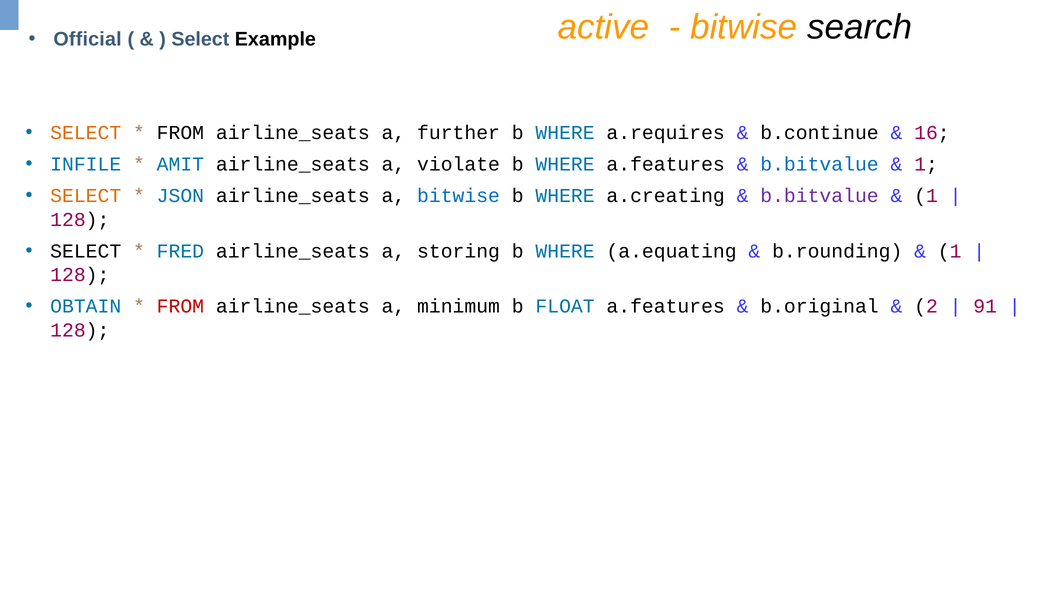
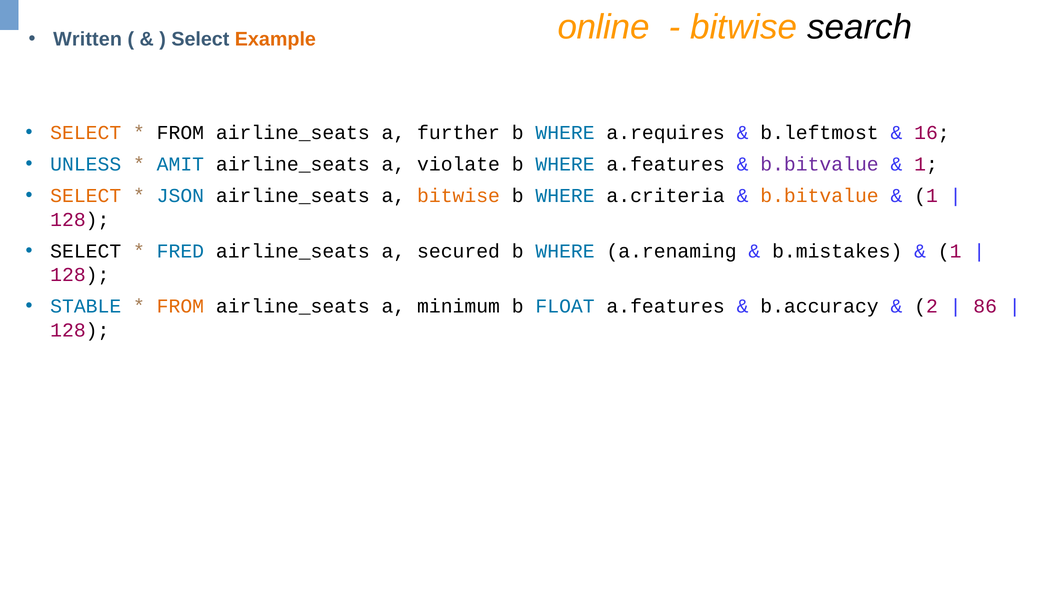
active: active -> online
Official: Official -> Written
Example colour: black -> orange
b.continue: b.continue -> b.leftmost
INFILE: INFILE -> UNLESS
b.bitvalue at (819, 164) colour: blue -> purple
bitwise at (459, 196) colour: blue -> orange
a.creating: a.creating -> a.criteria
b.bitvalue at (819, 196) colour: purple -> orange
storing: storing -> secured
a.equating: a.equating -> a.renaming
b.rounding: b.rounding -> b.mistakes
OBTAIN: OBTAIN -> STABLE
FROM at (180, 306) colour: red -> orange
b.original: b.original -> b.accuracy
91: 91 -> 86
